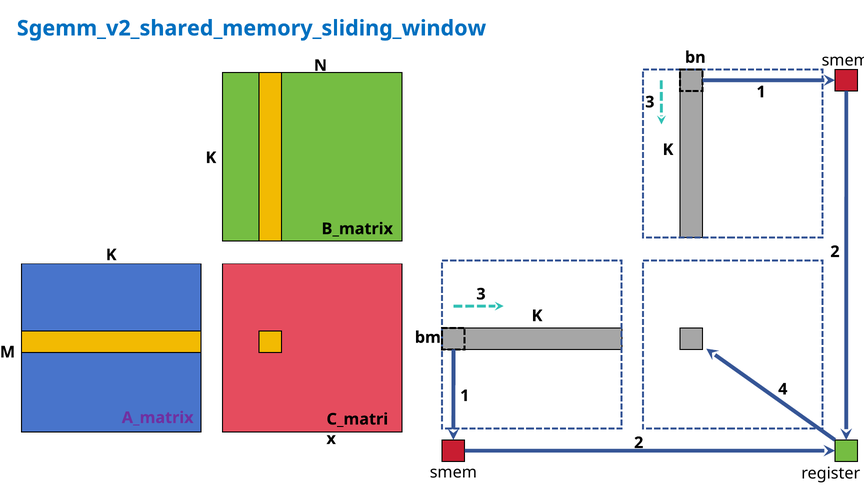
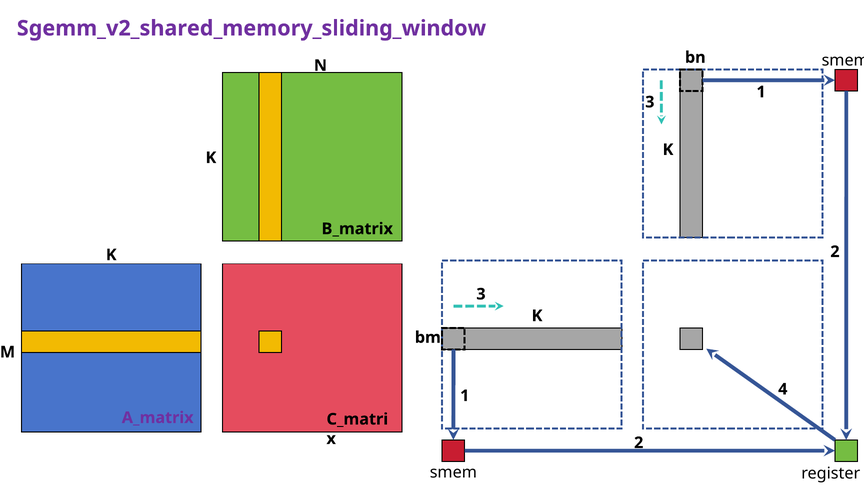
Sgemm_v2_shared_memory_sliding_window colour: blue -> purple
